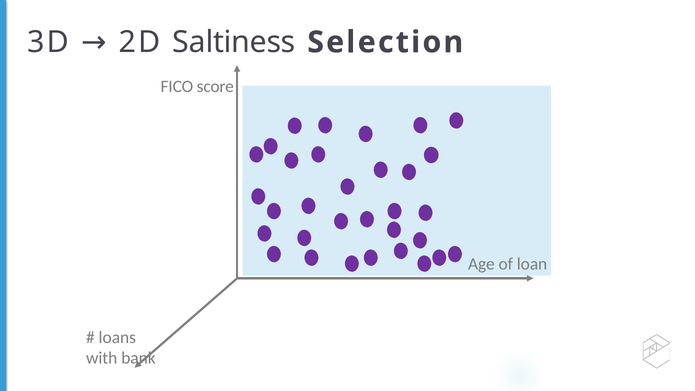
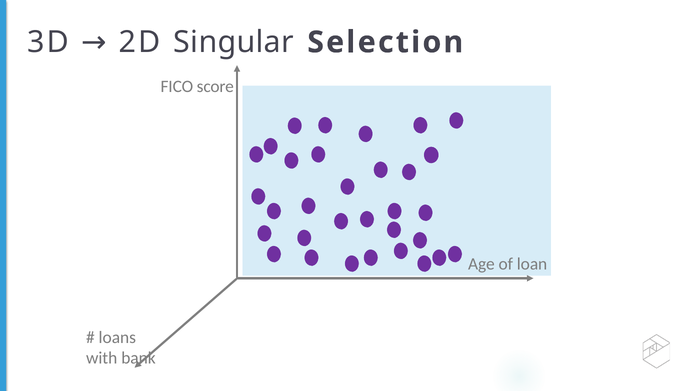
Saltiness: Saltiness -> Singular
